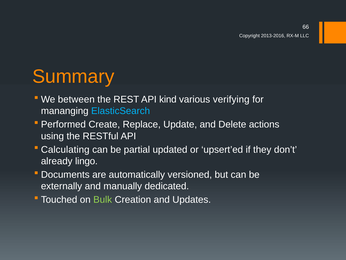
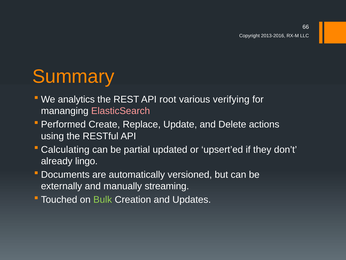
between: between -> analytics
kind: kind -> root
ElasticSearch colour: light blue -> pink
dedicated: dedicated -> streaming
